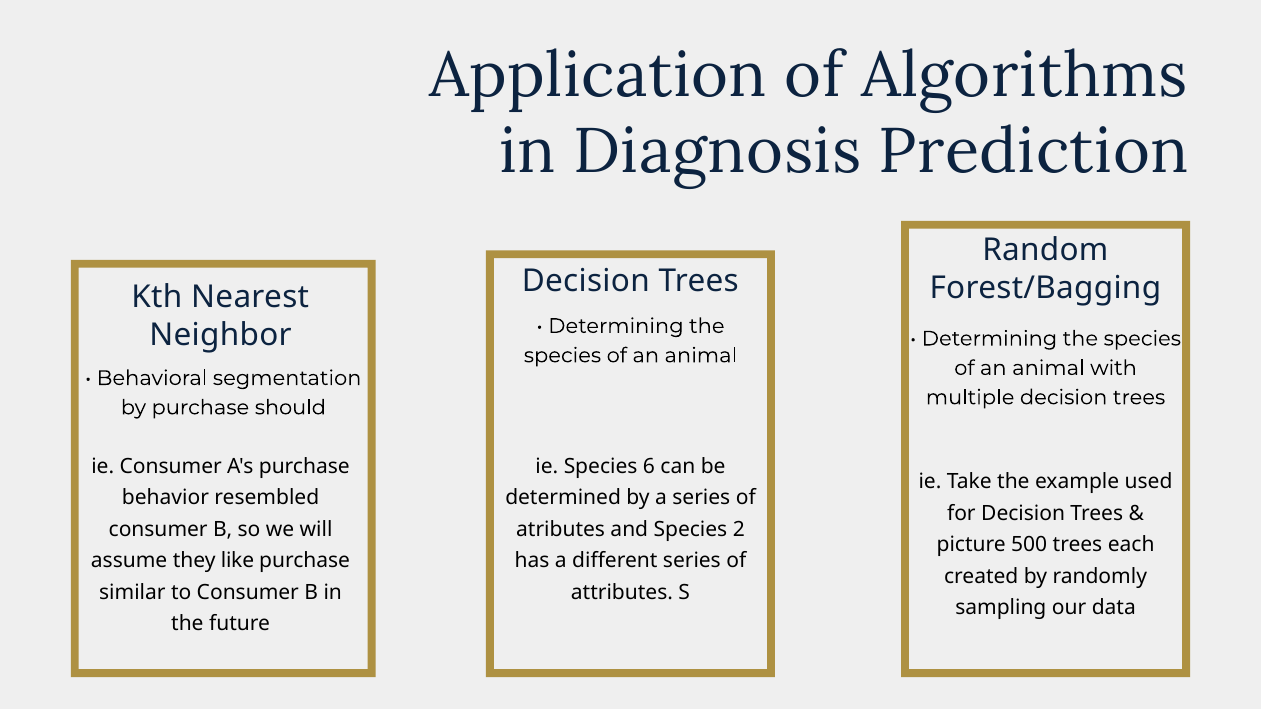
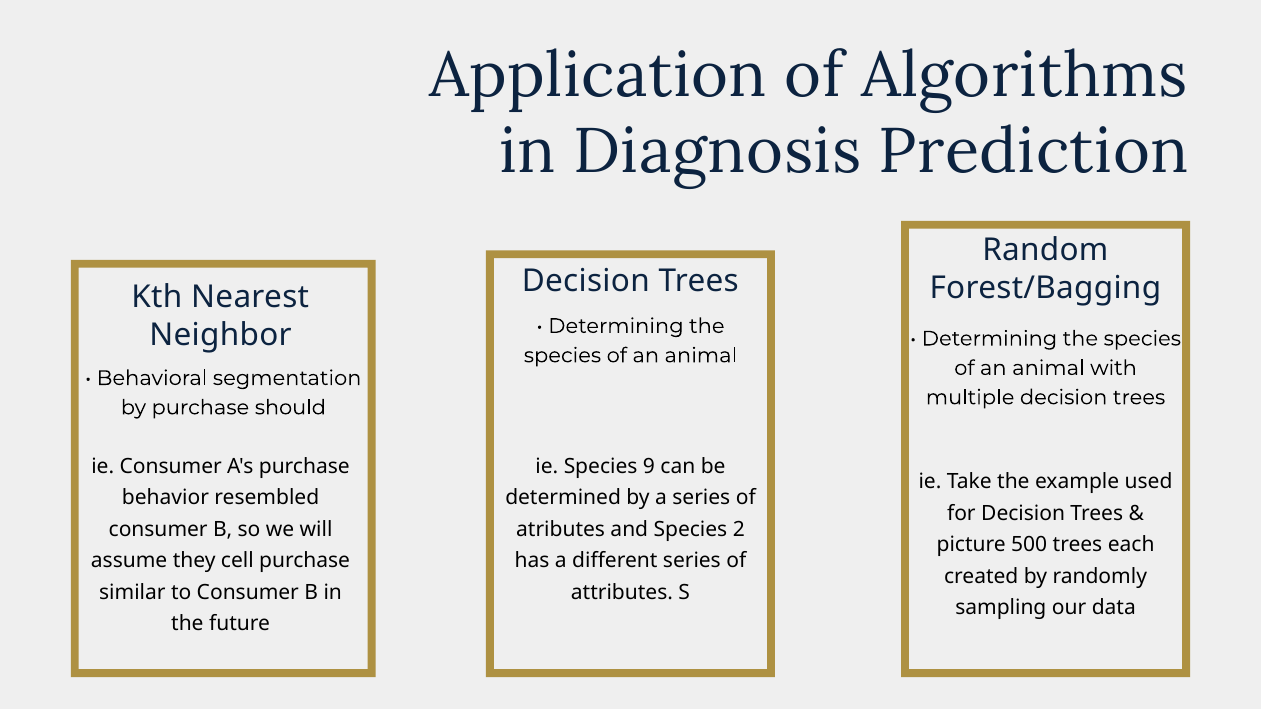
6: 6 -> 9
like: like -> cell
